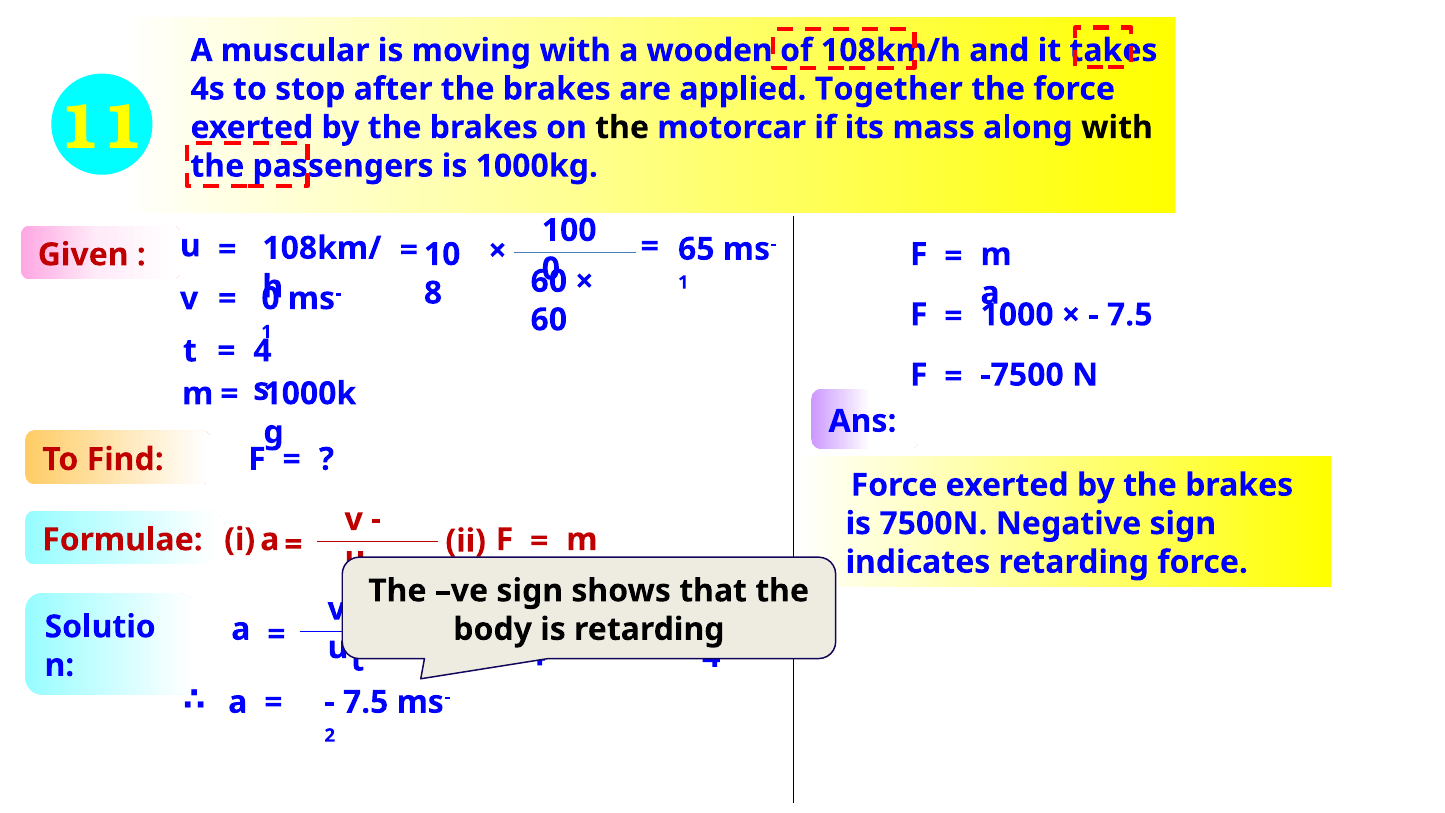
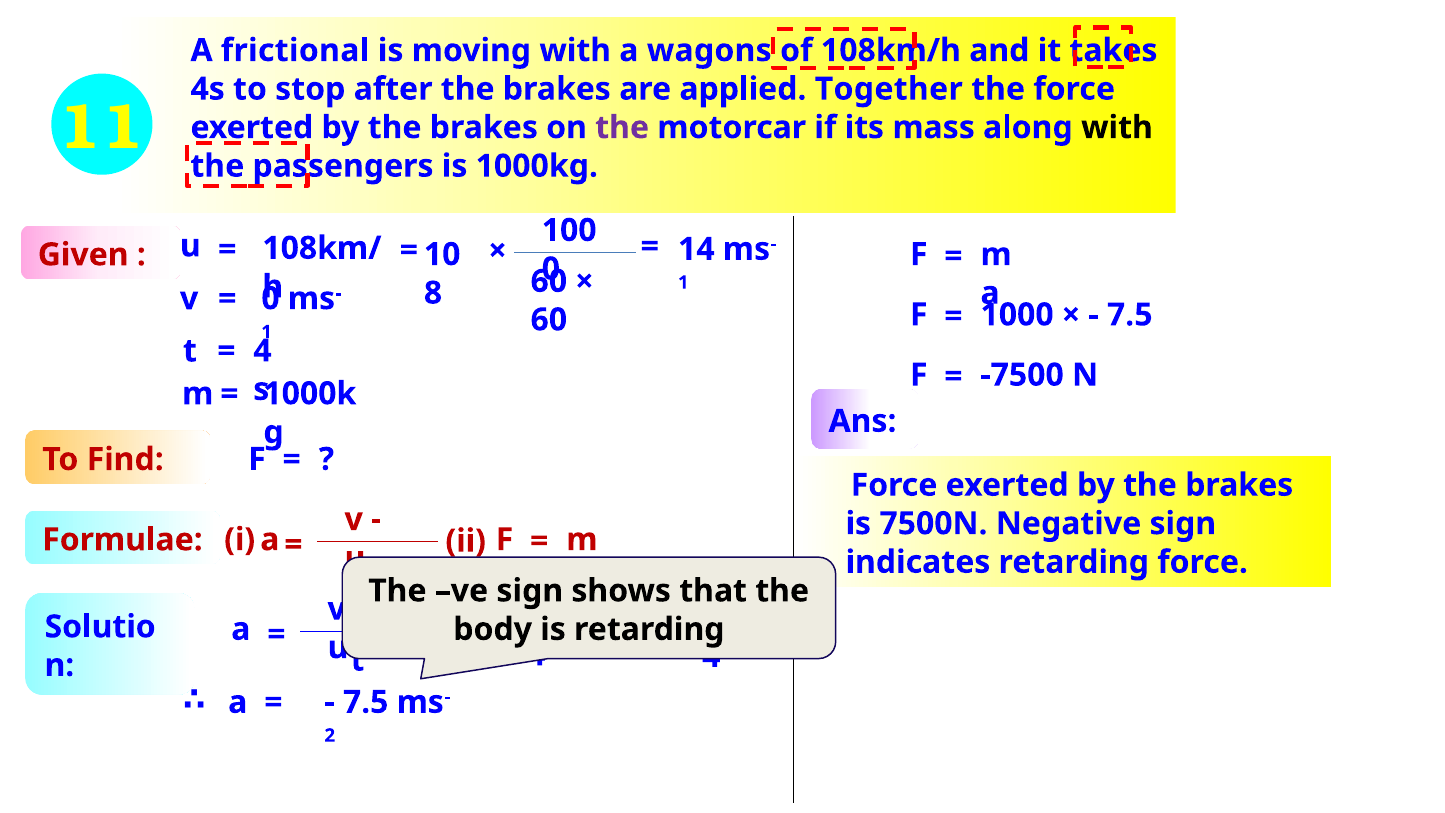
muscular: muscular -> frictional
wooden: wooden -> wagons
the at (622, 128) colour: black -> purple
65: 65 -> 14
